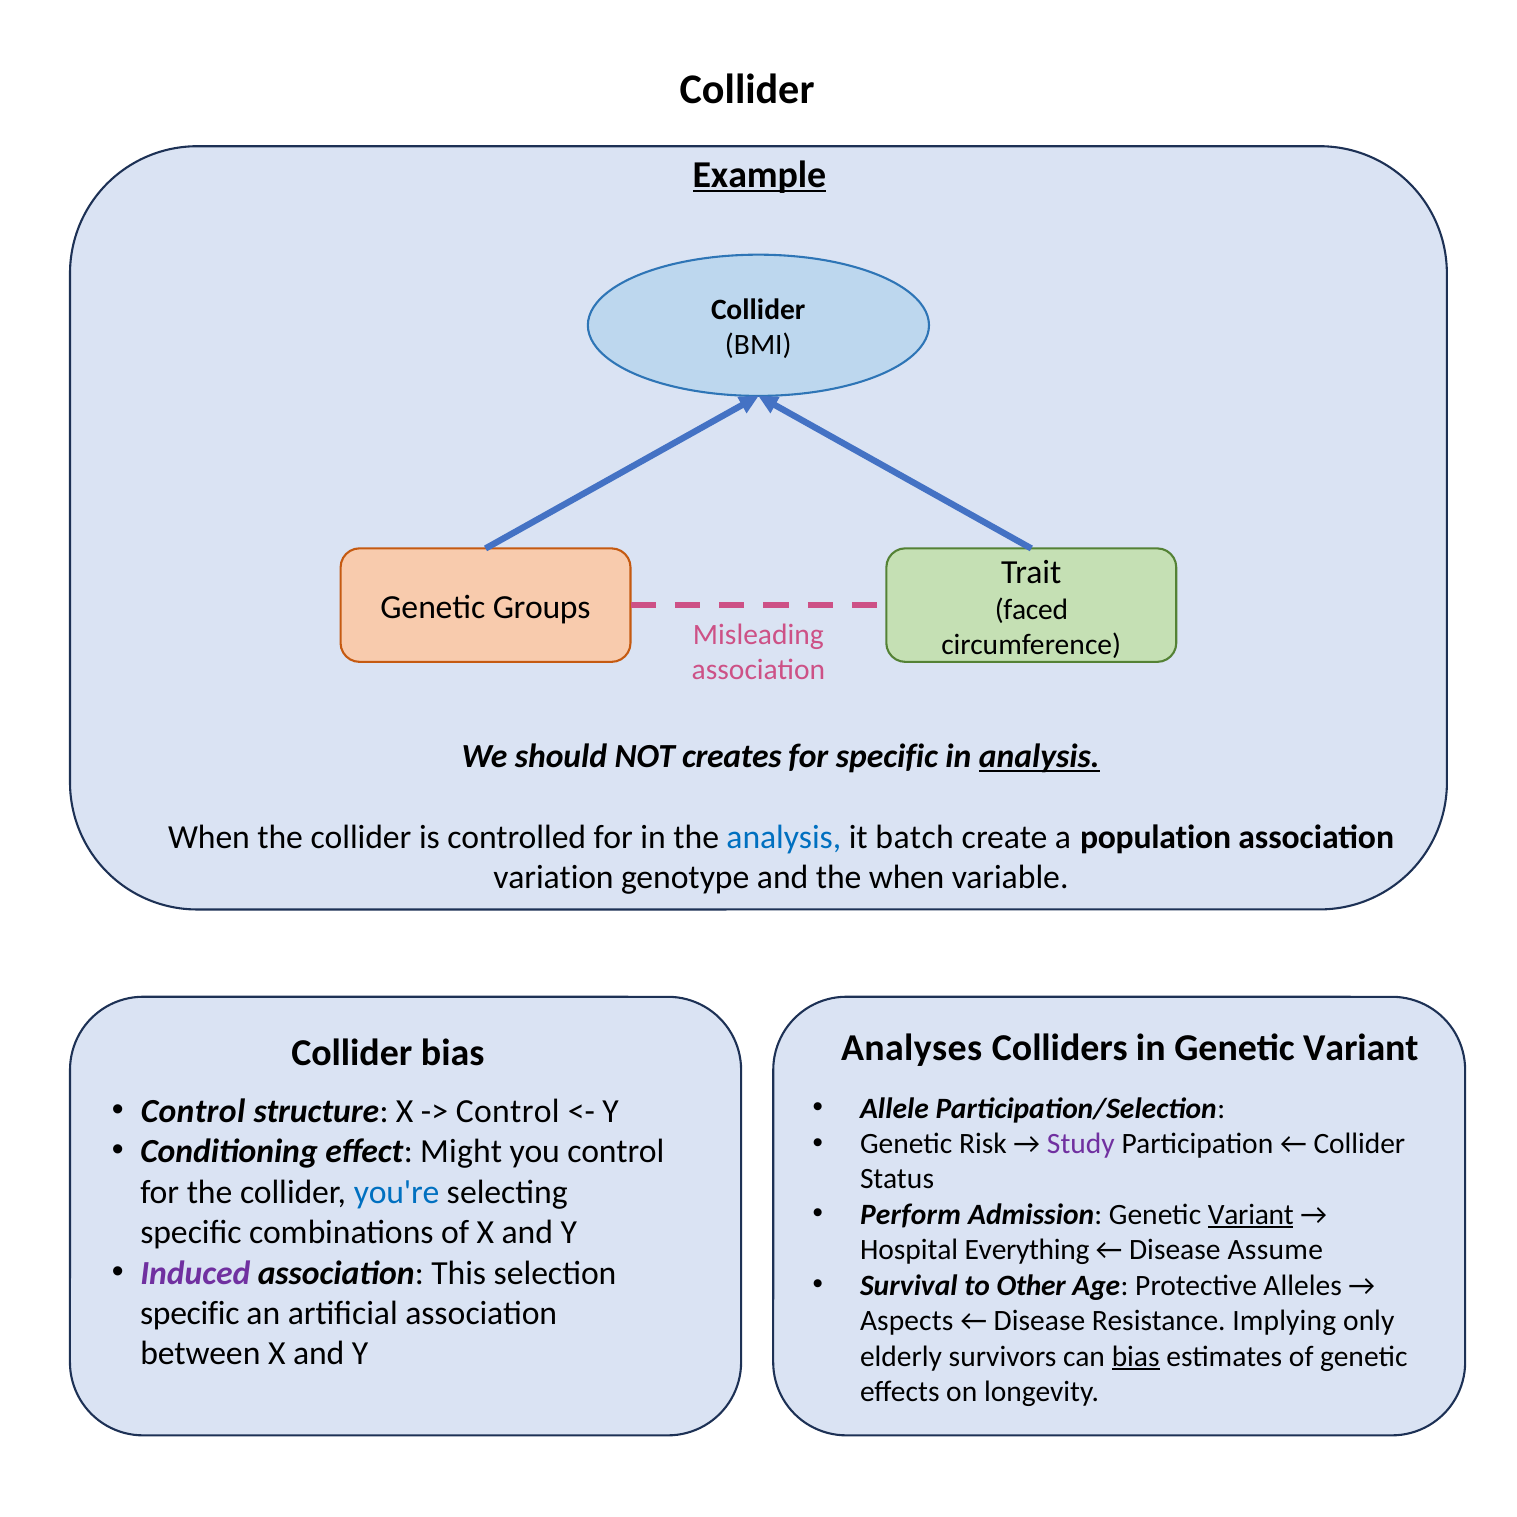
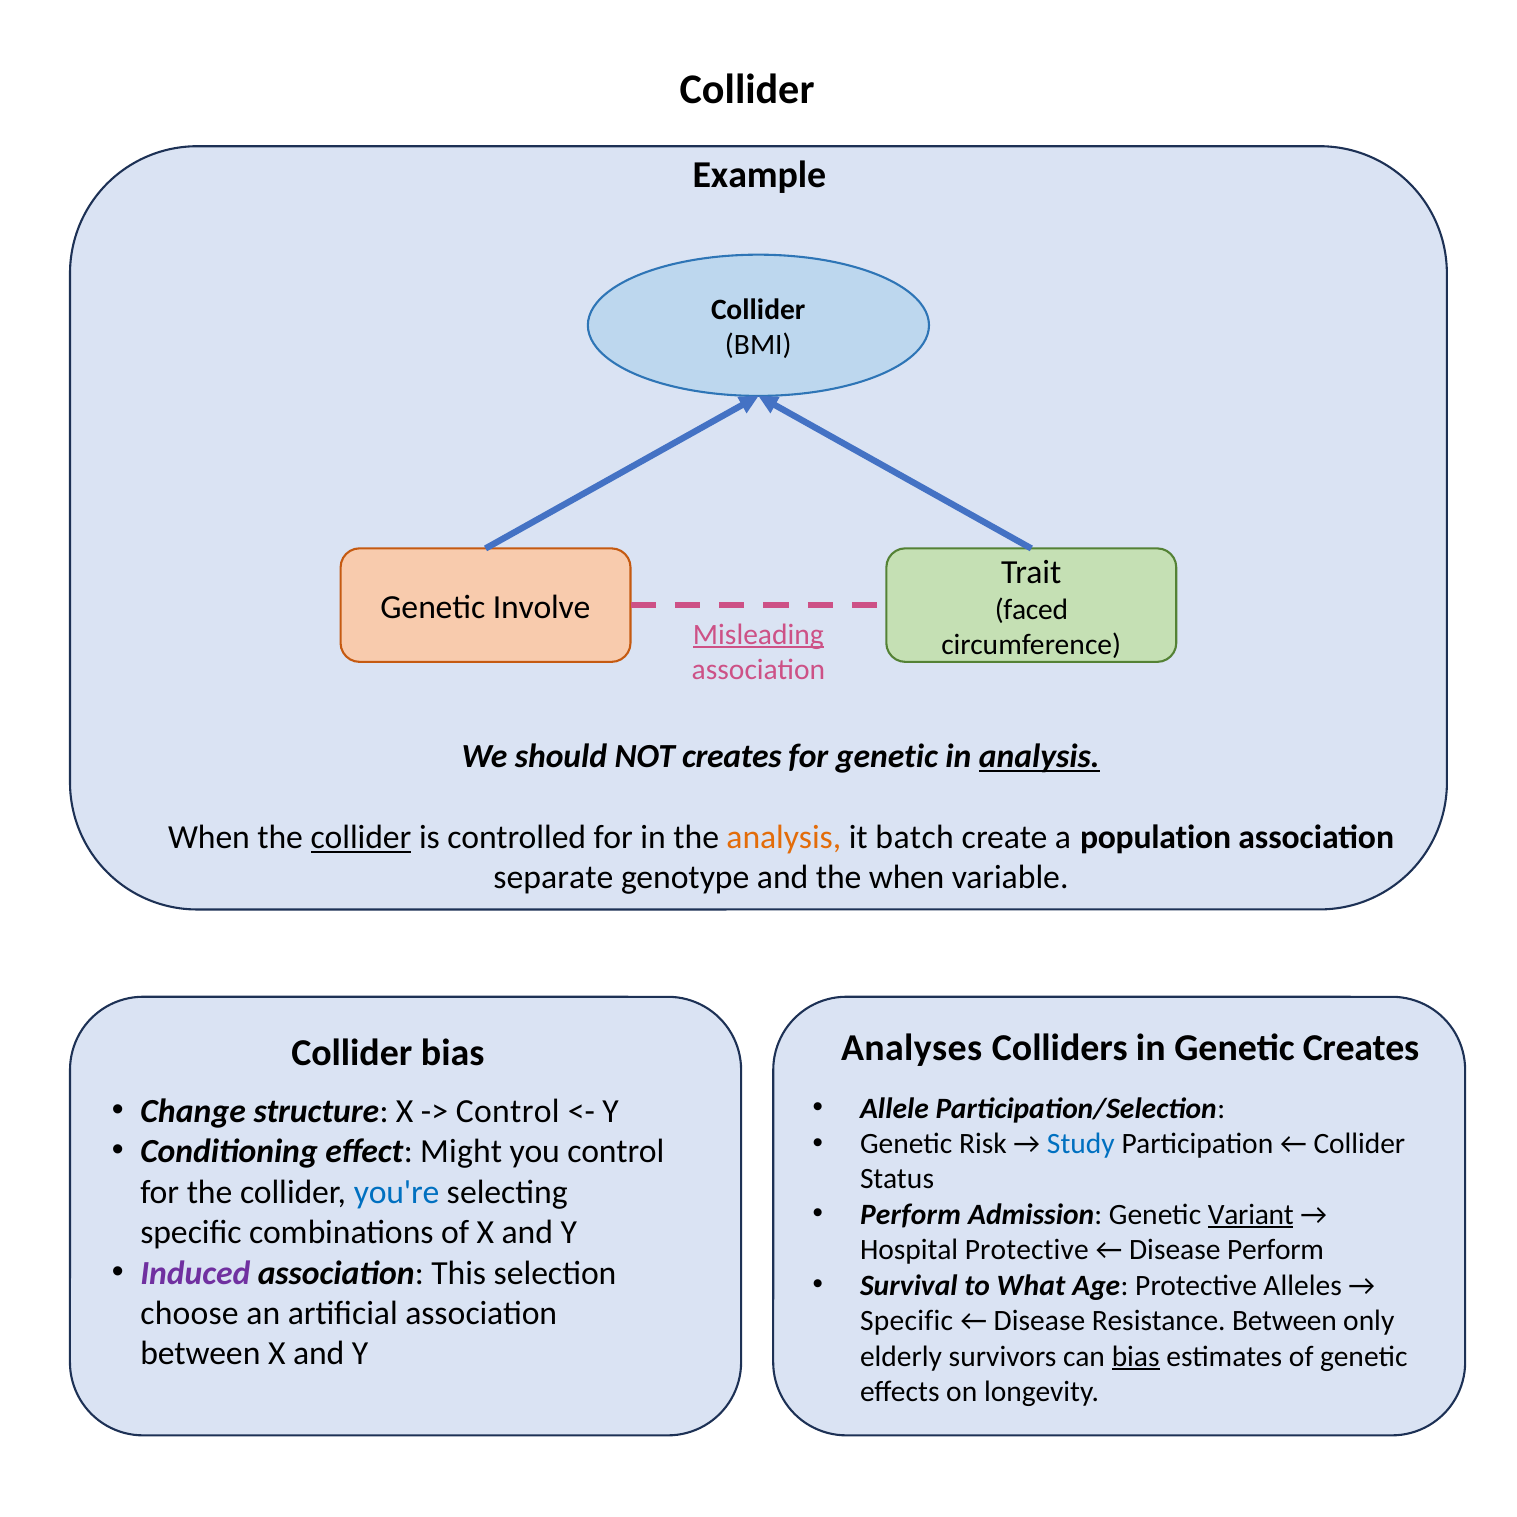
Example underline: present -> none
Groups: Groups -> Involve
Misleading underline: none -> present
for specific: specific -> genetic
collider at (361, 837) underline: none -> present
analysis at (784, 837) colour: blue -> orange
variation: variation -> separate
in Genetic Variant: Variant -> Creates
Control at (193, 1111): Control -> Change
Study colour: purple -> blue
Hospital Everything: Everything -> Protective
Disease Assume: Assume -> Perform
Other: Other -> What
specific at (190, 1313): specific -> choose
Aspects at (907, 1321): Aspects -> Specific
Resistance Implying: Implying -> Between
